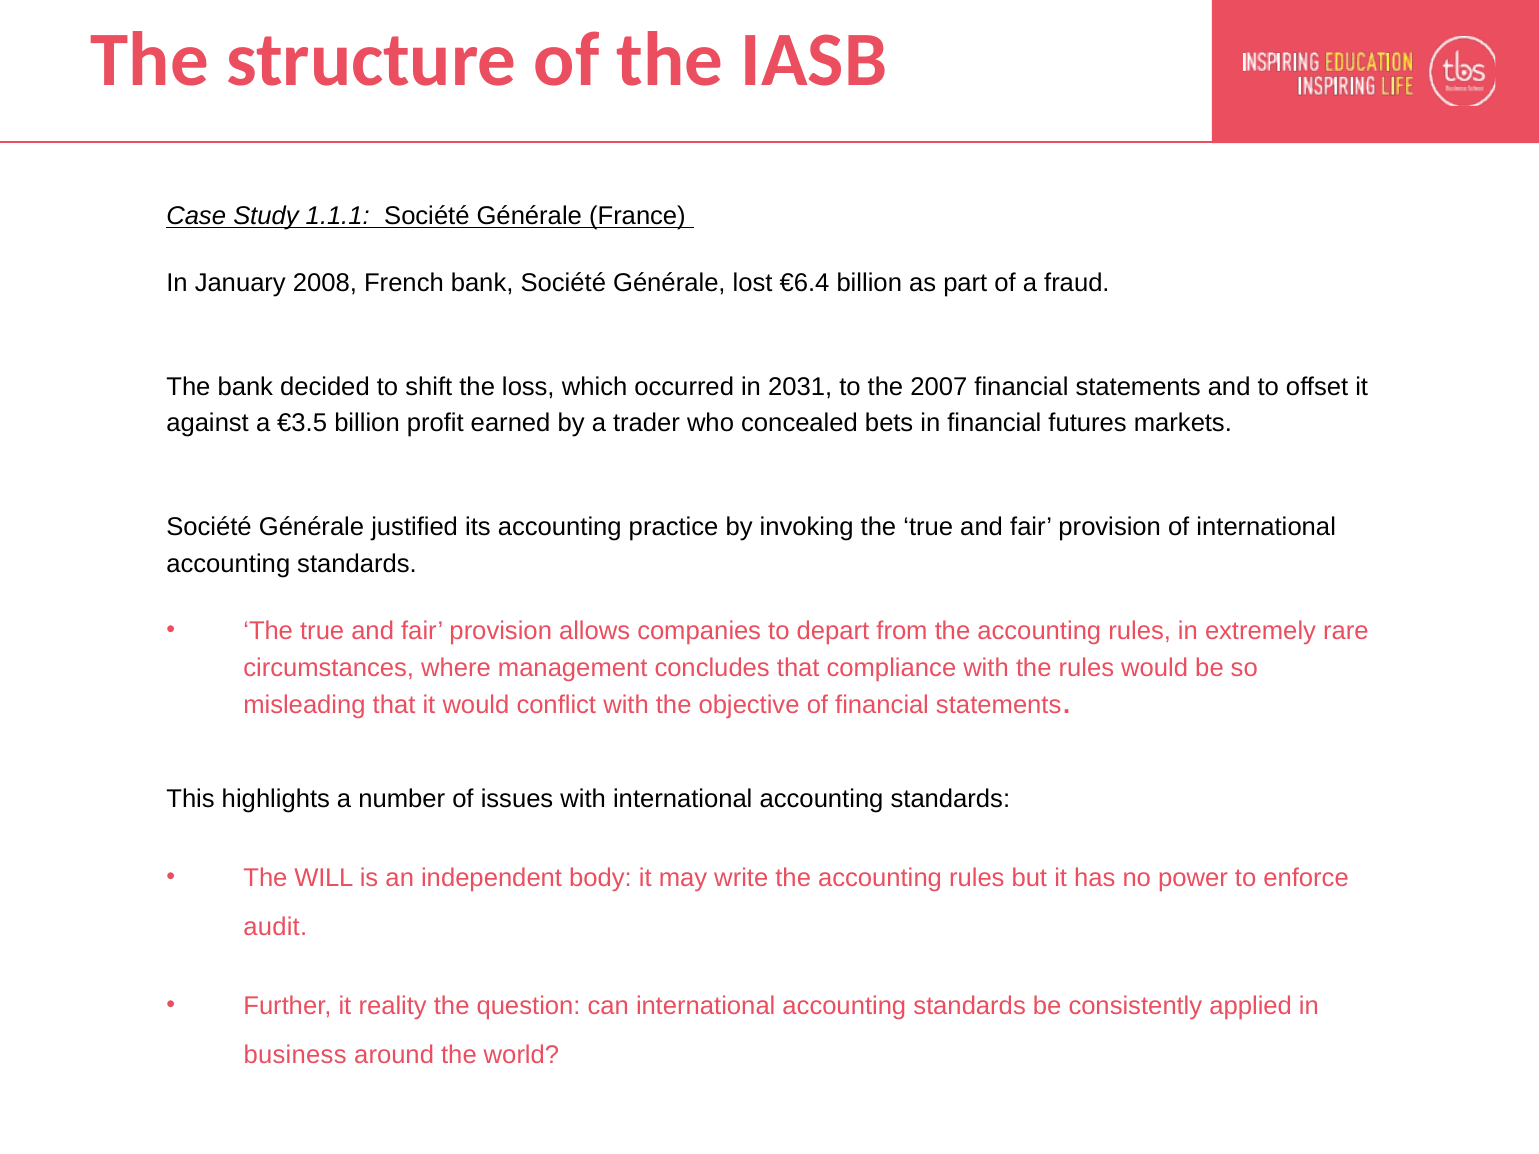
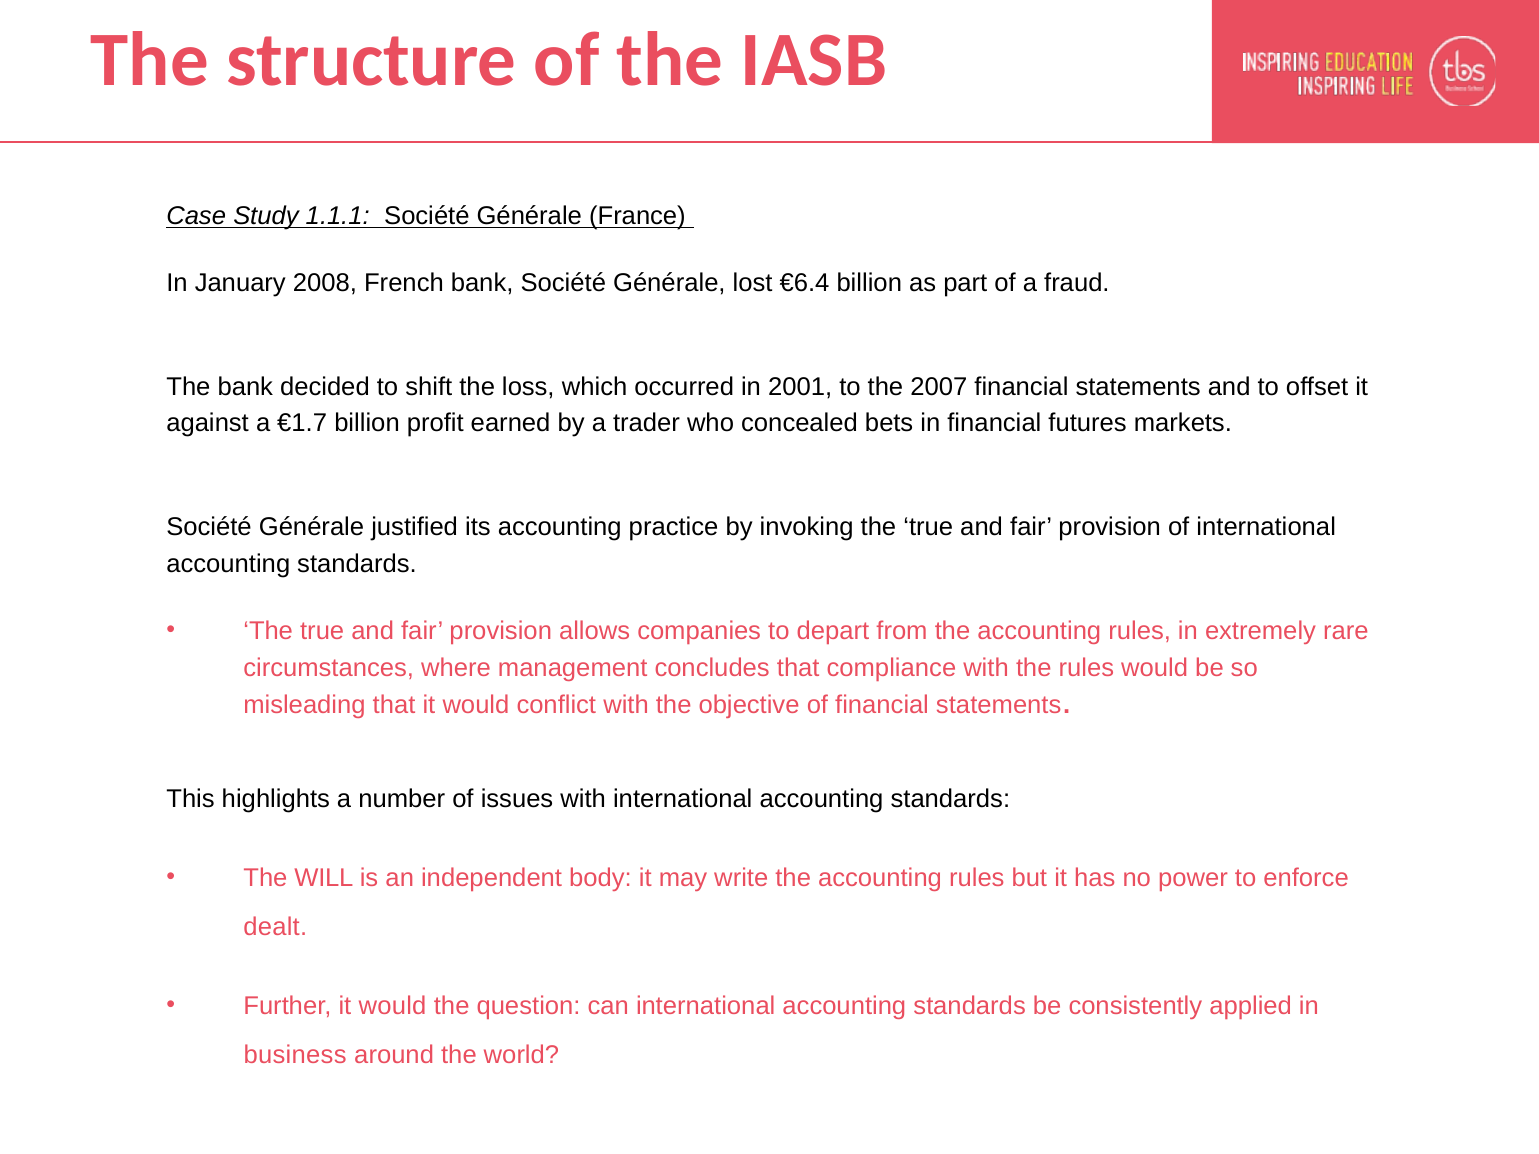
2031: 2031 -> 2001
€3.5: €3.5 -> €1.7
audit: audit -> dealt
Further it reality: reality -> would
